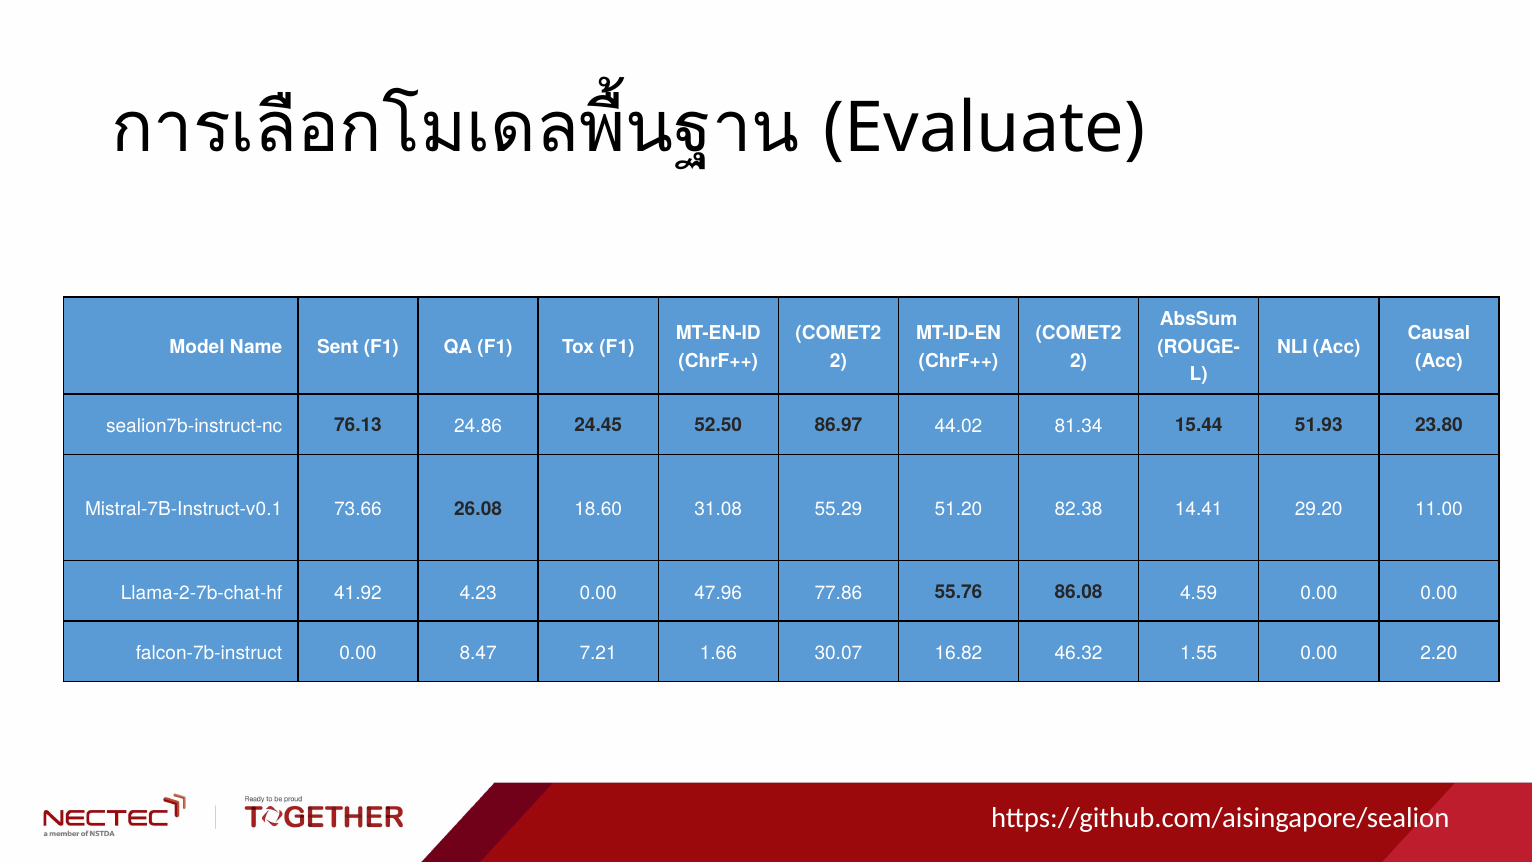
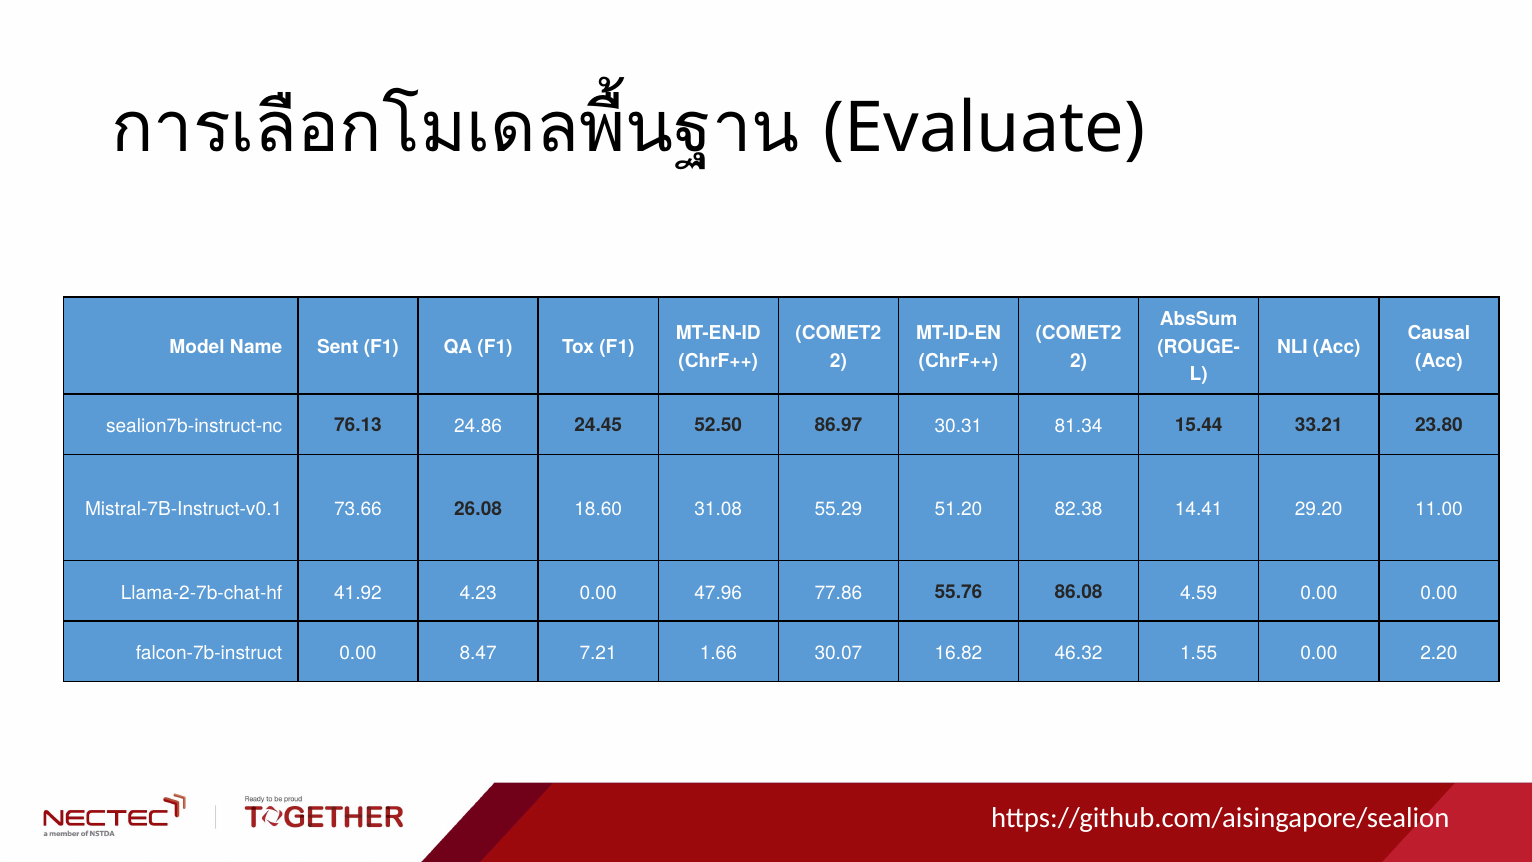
44.02: 44.02 -> 30.31
51.93: 51.93 -> 33.21
